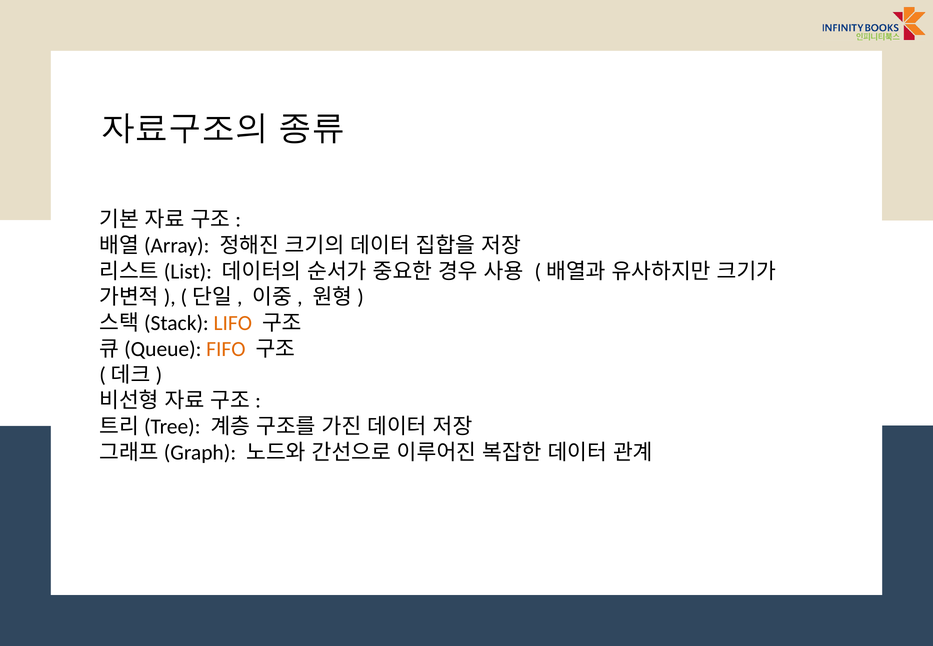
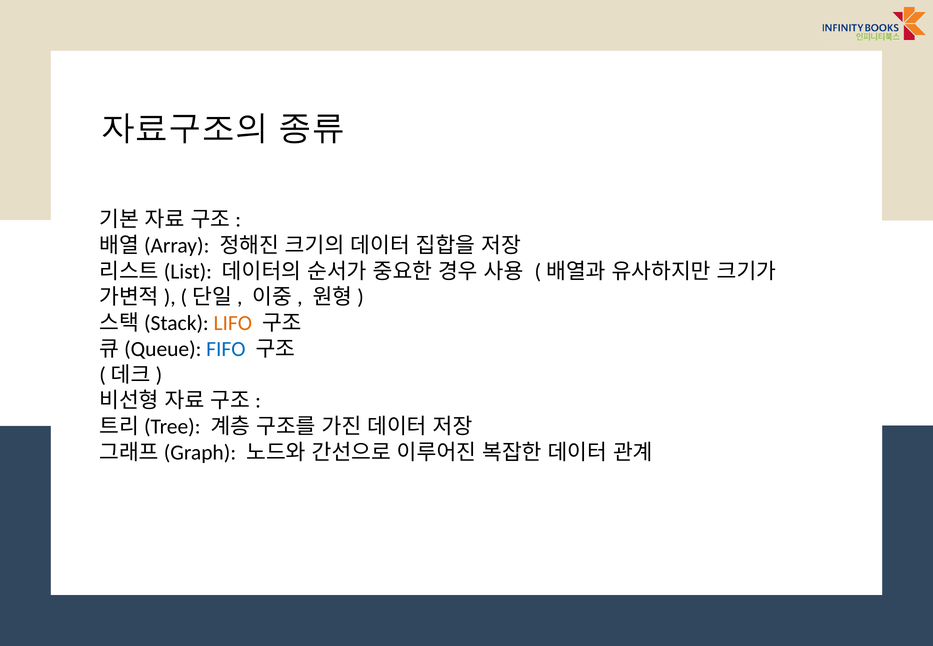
FIFO colour: orange -> blue
